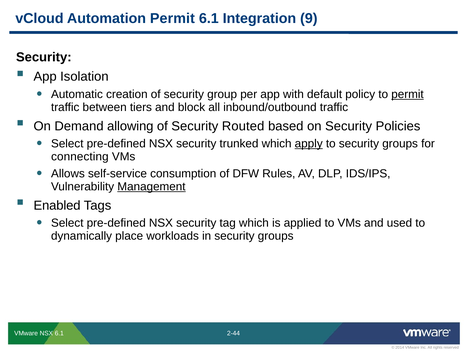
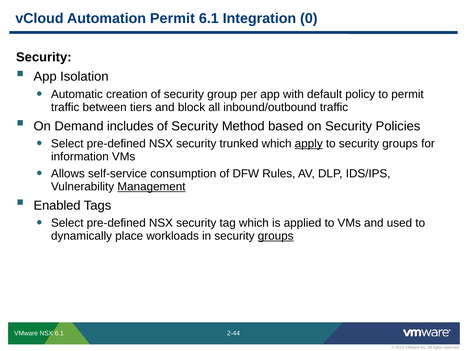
9: 9 -> 0
permit at (408, 94) underline: present -> none
allowing: allowing -> includes
Routed: Routed -> Method
connecting: connecting -> information
groups at (276, 235) underline: none -> present
